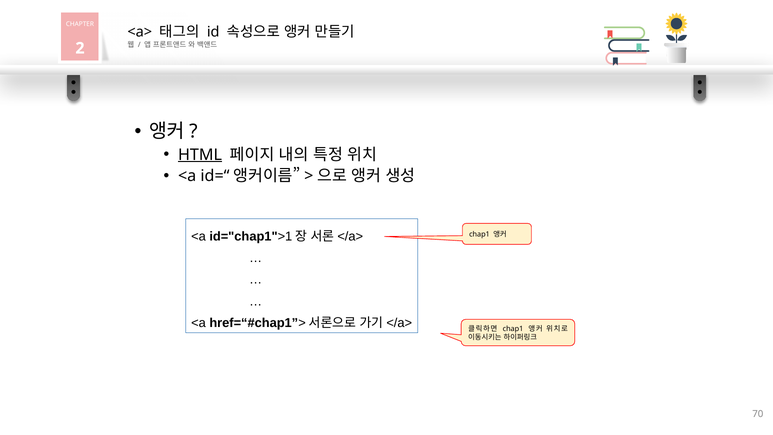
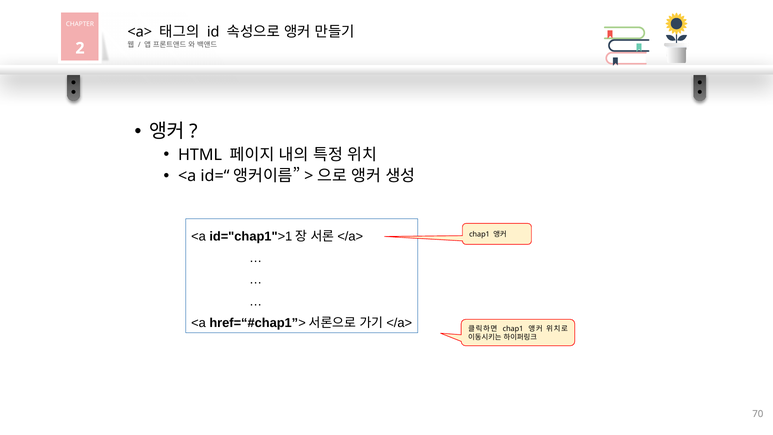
HTML underline: present -> none
